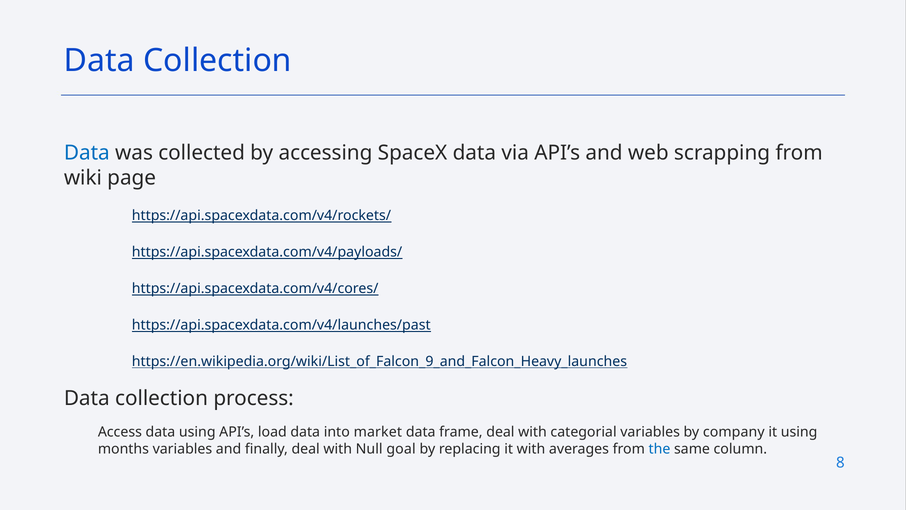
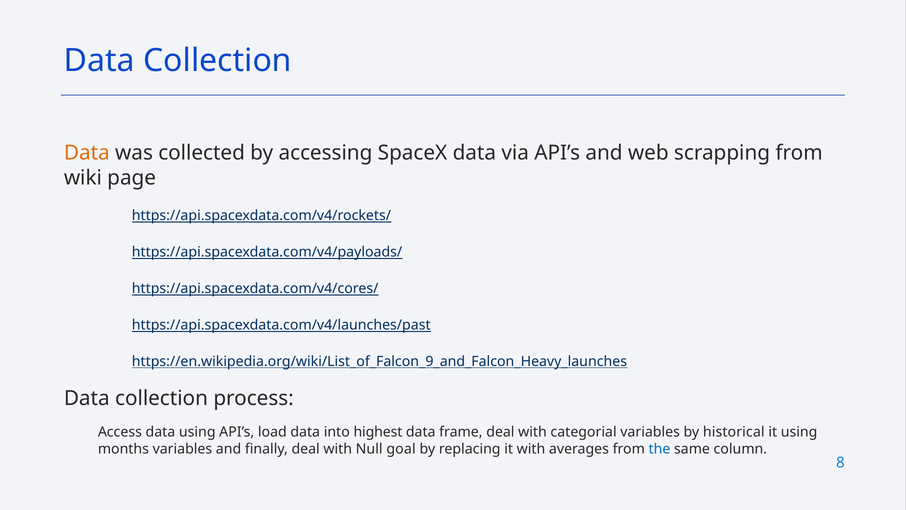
Data at (87, 153) colour: blue -> orange
market: market -> highest
company: company -> historical
